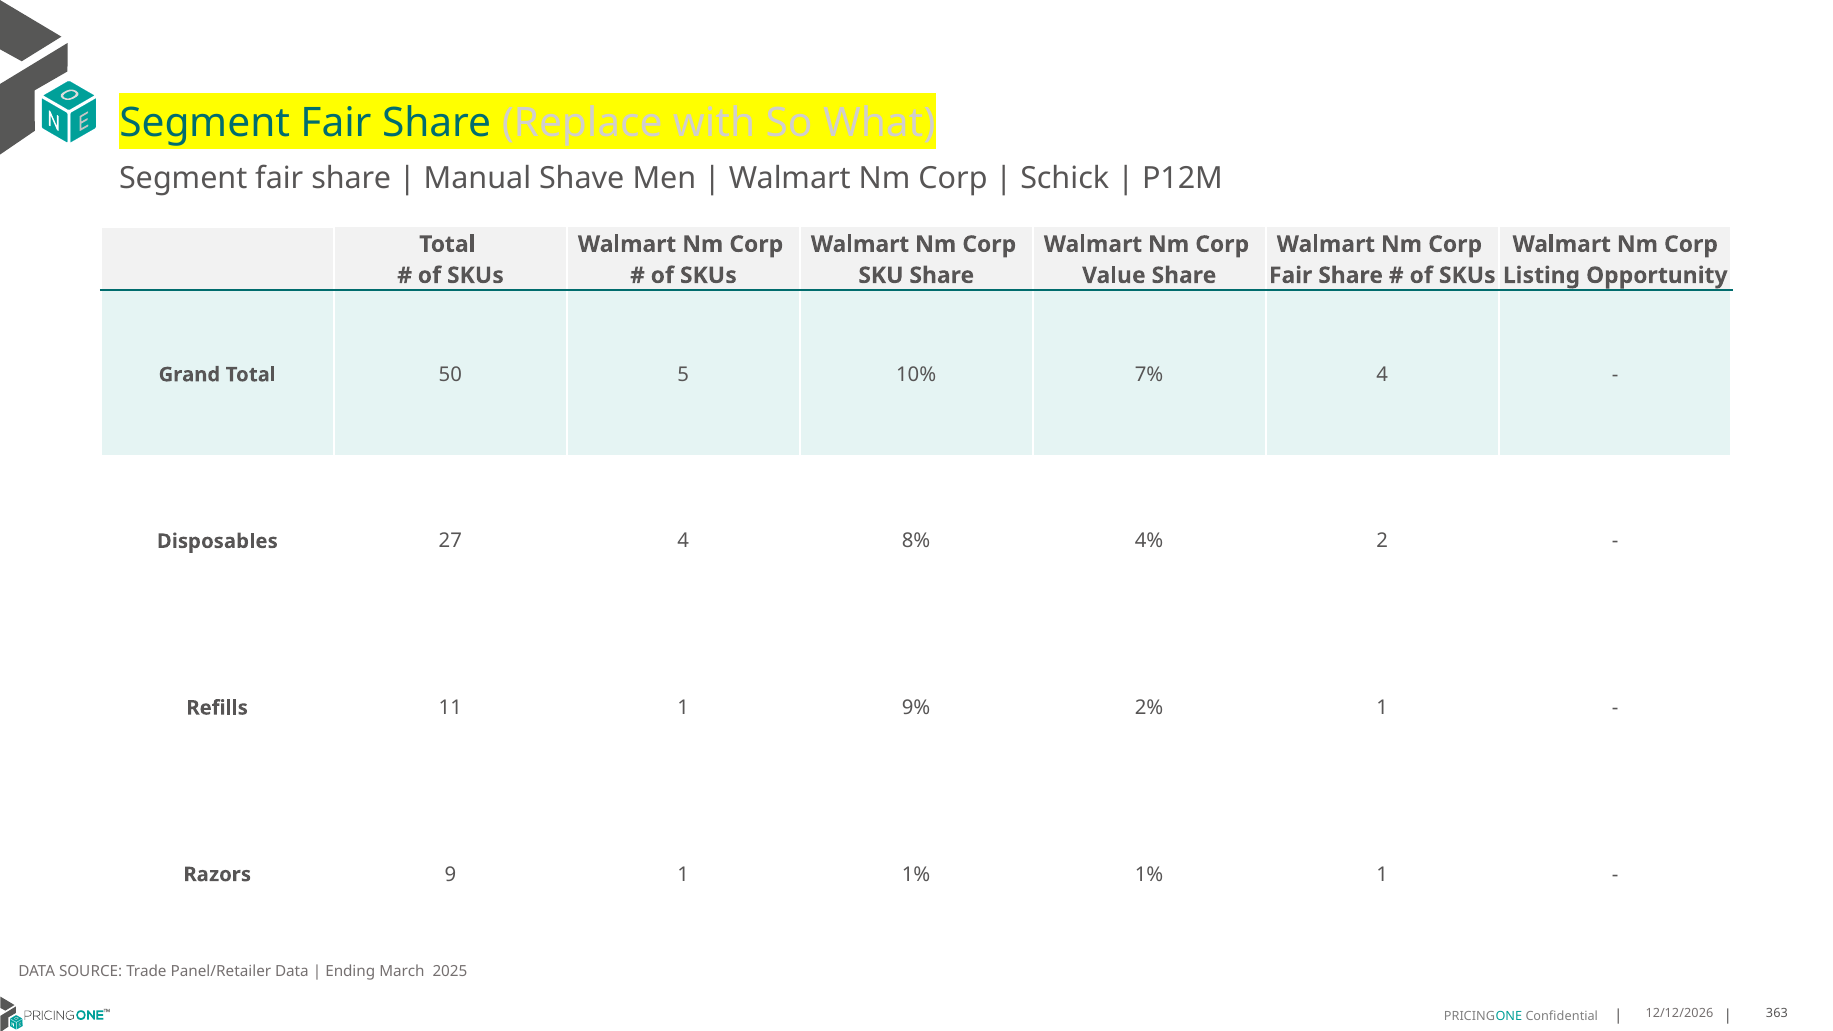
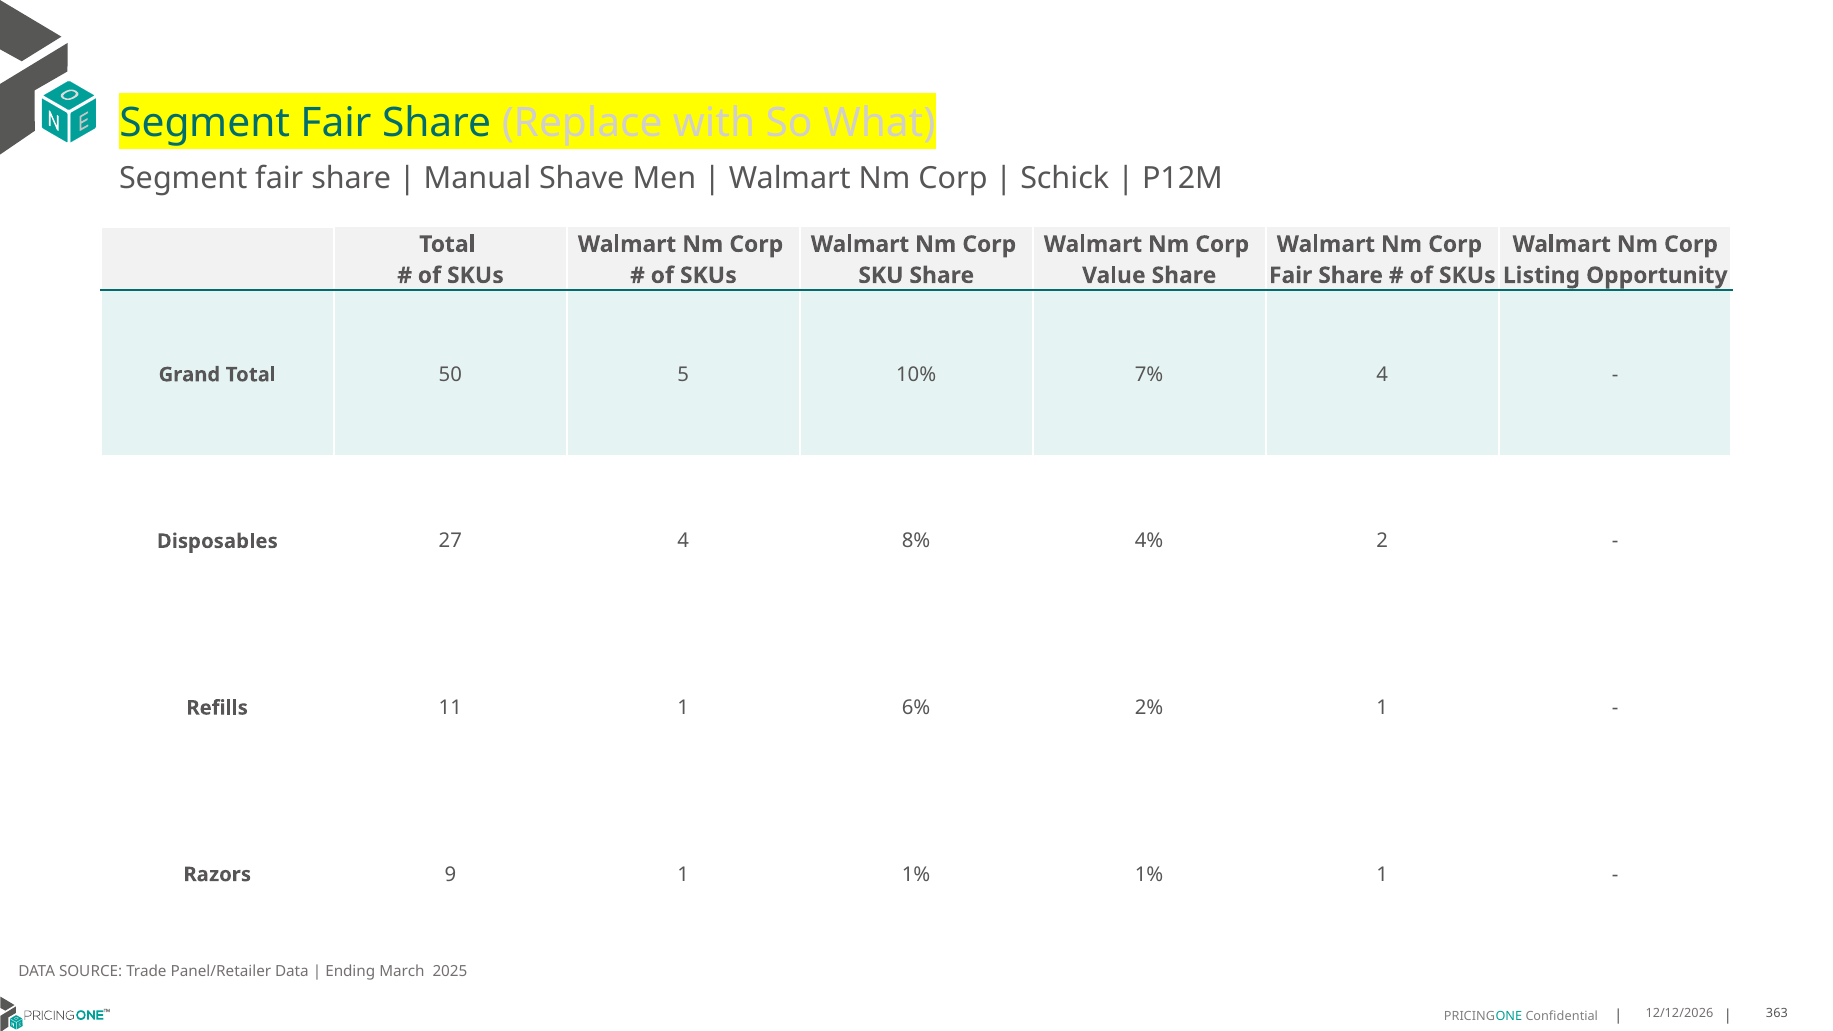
9%: 9% -> 6%
